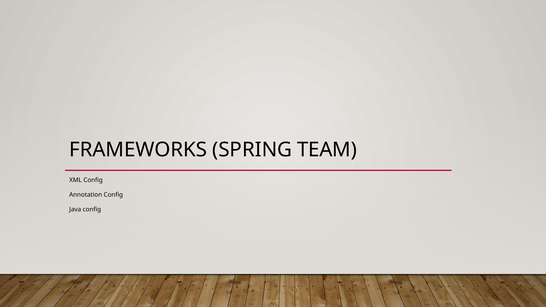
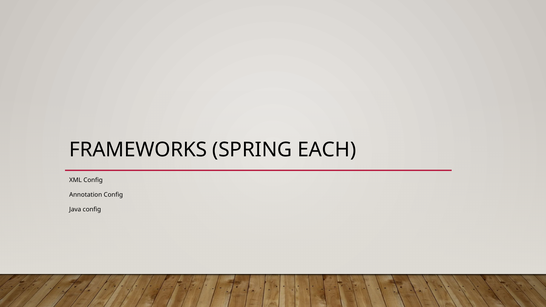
TEAM: TEAM -> EACH
